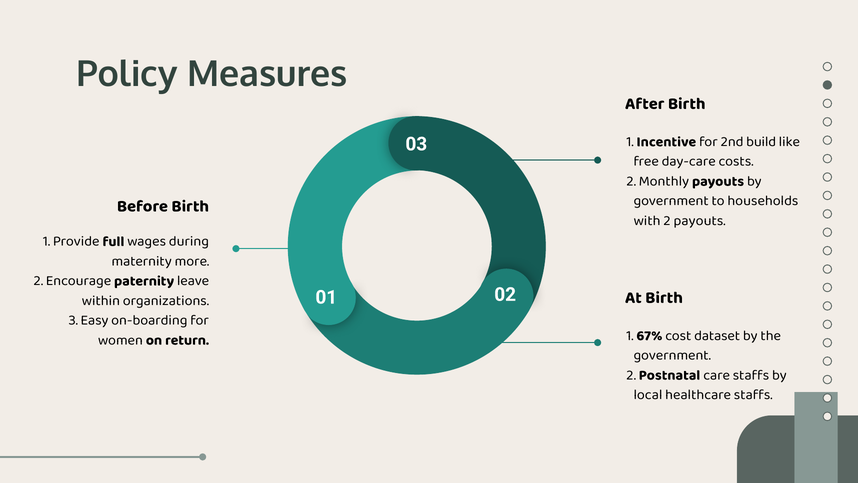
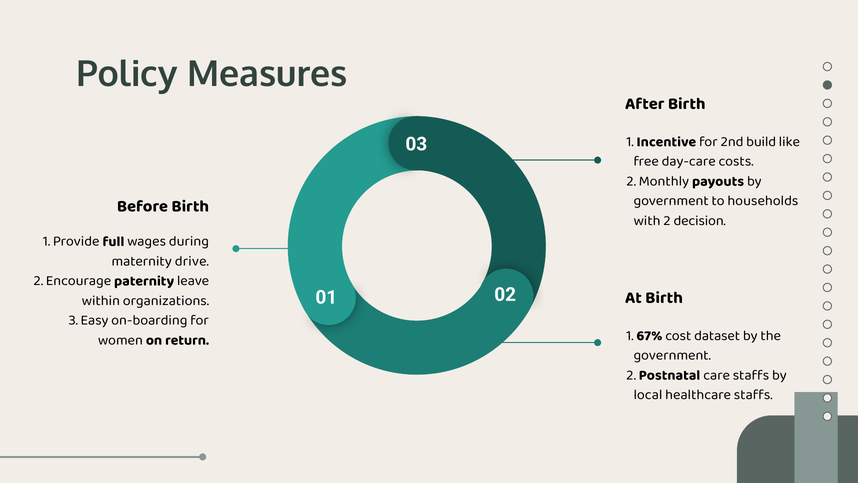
2 payouts: payouts -> decision
more: more -> drive
